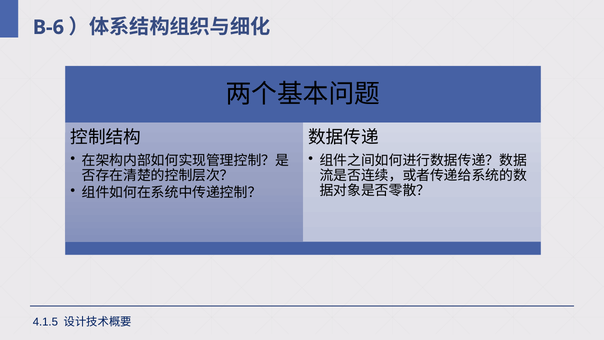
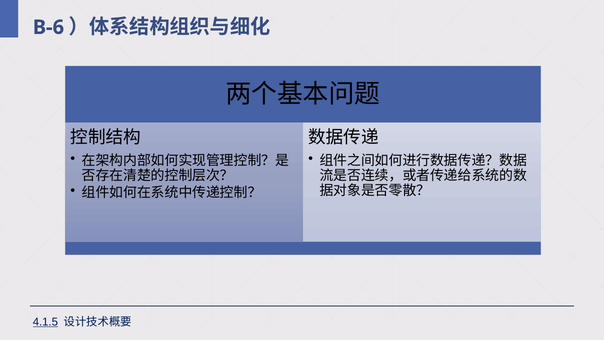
4.1.5 underline: none -> present
